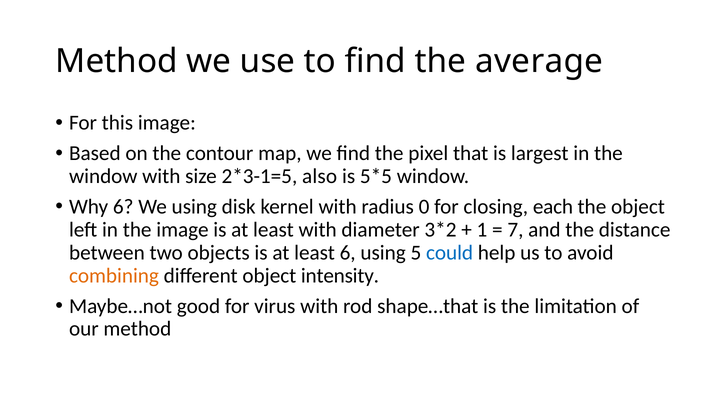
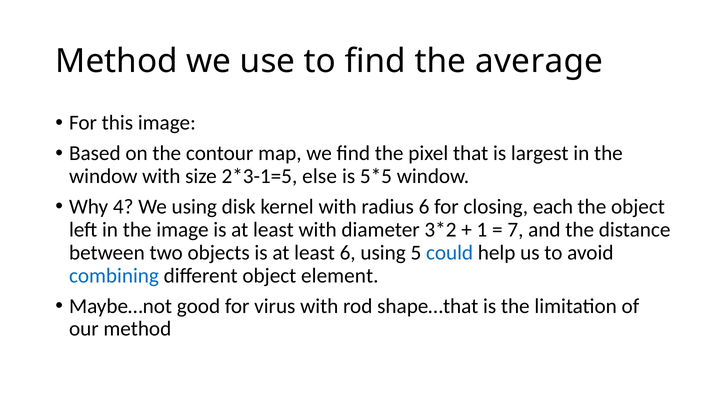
also: also -> else
Why 6: 6 -> 4
radius 0: 0 -> 6
combining colour: orange -> blue
intensity: intensity -> element
